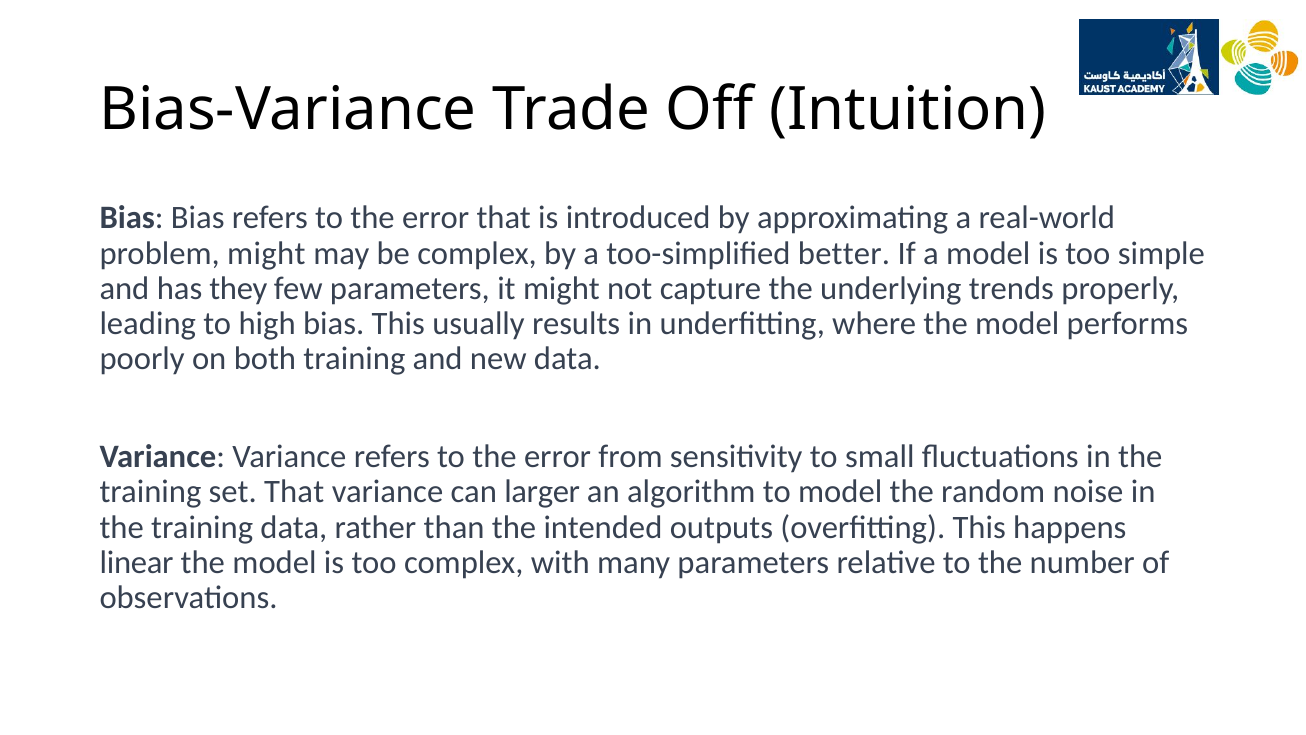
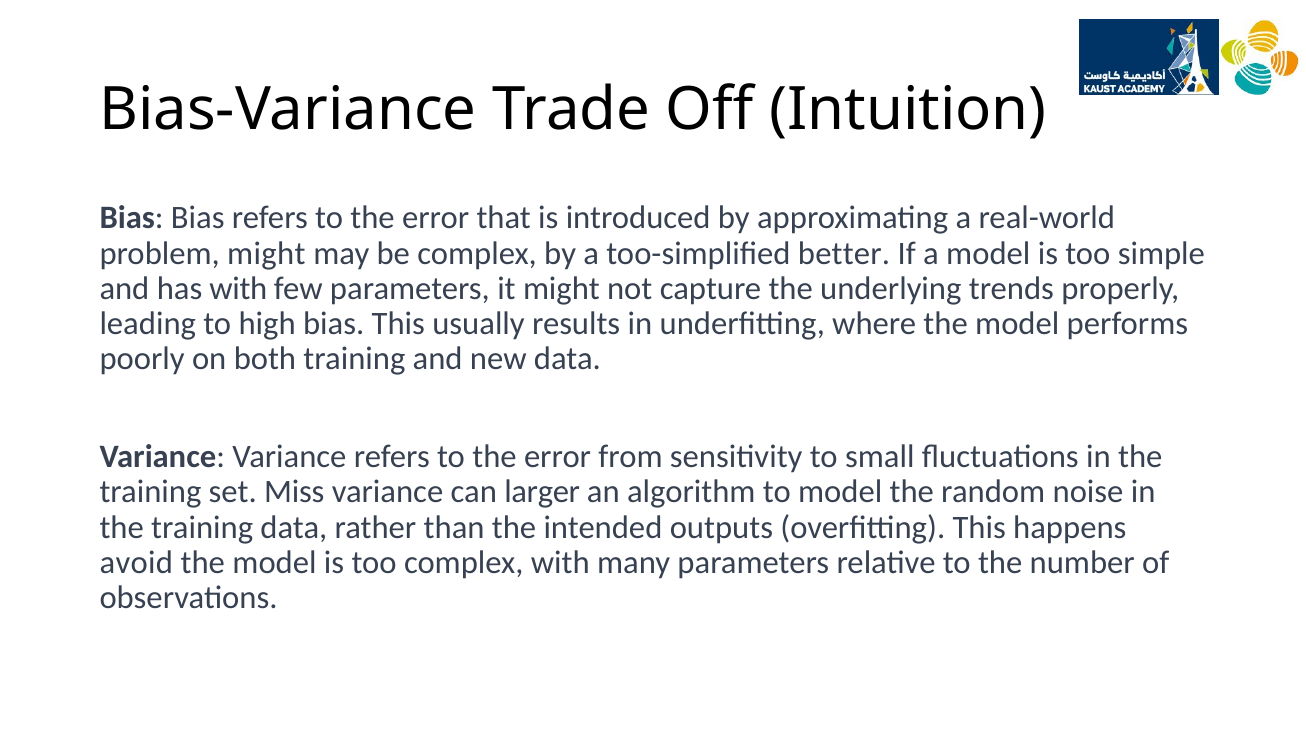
has they: they -> with
set That: That -> Miss
linear: linear -> avoid
